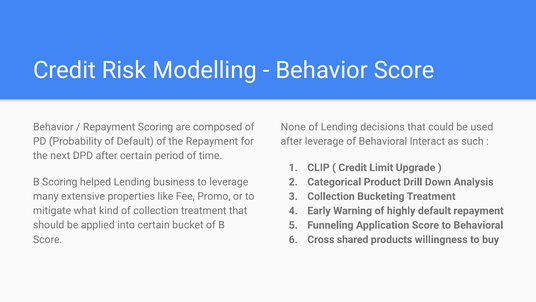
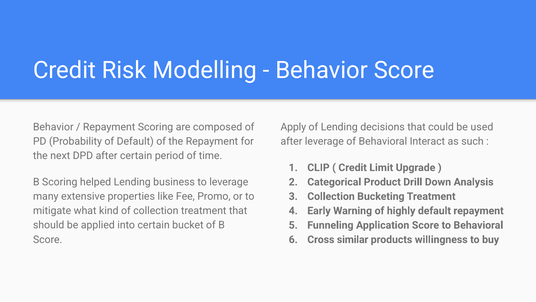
None: None -> Apply
shared: shared -> similar
